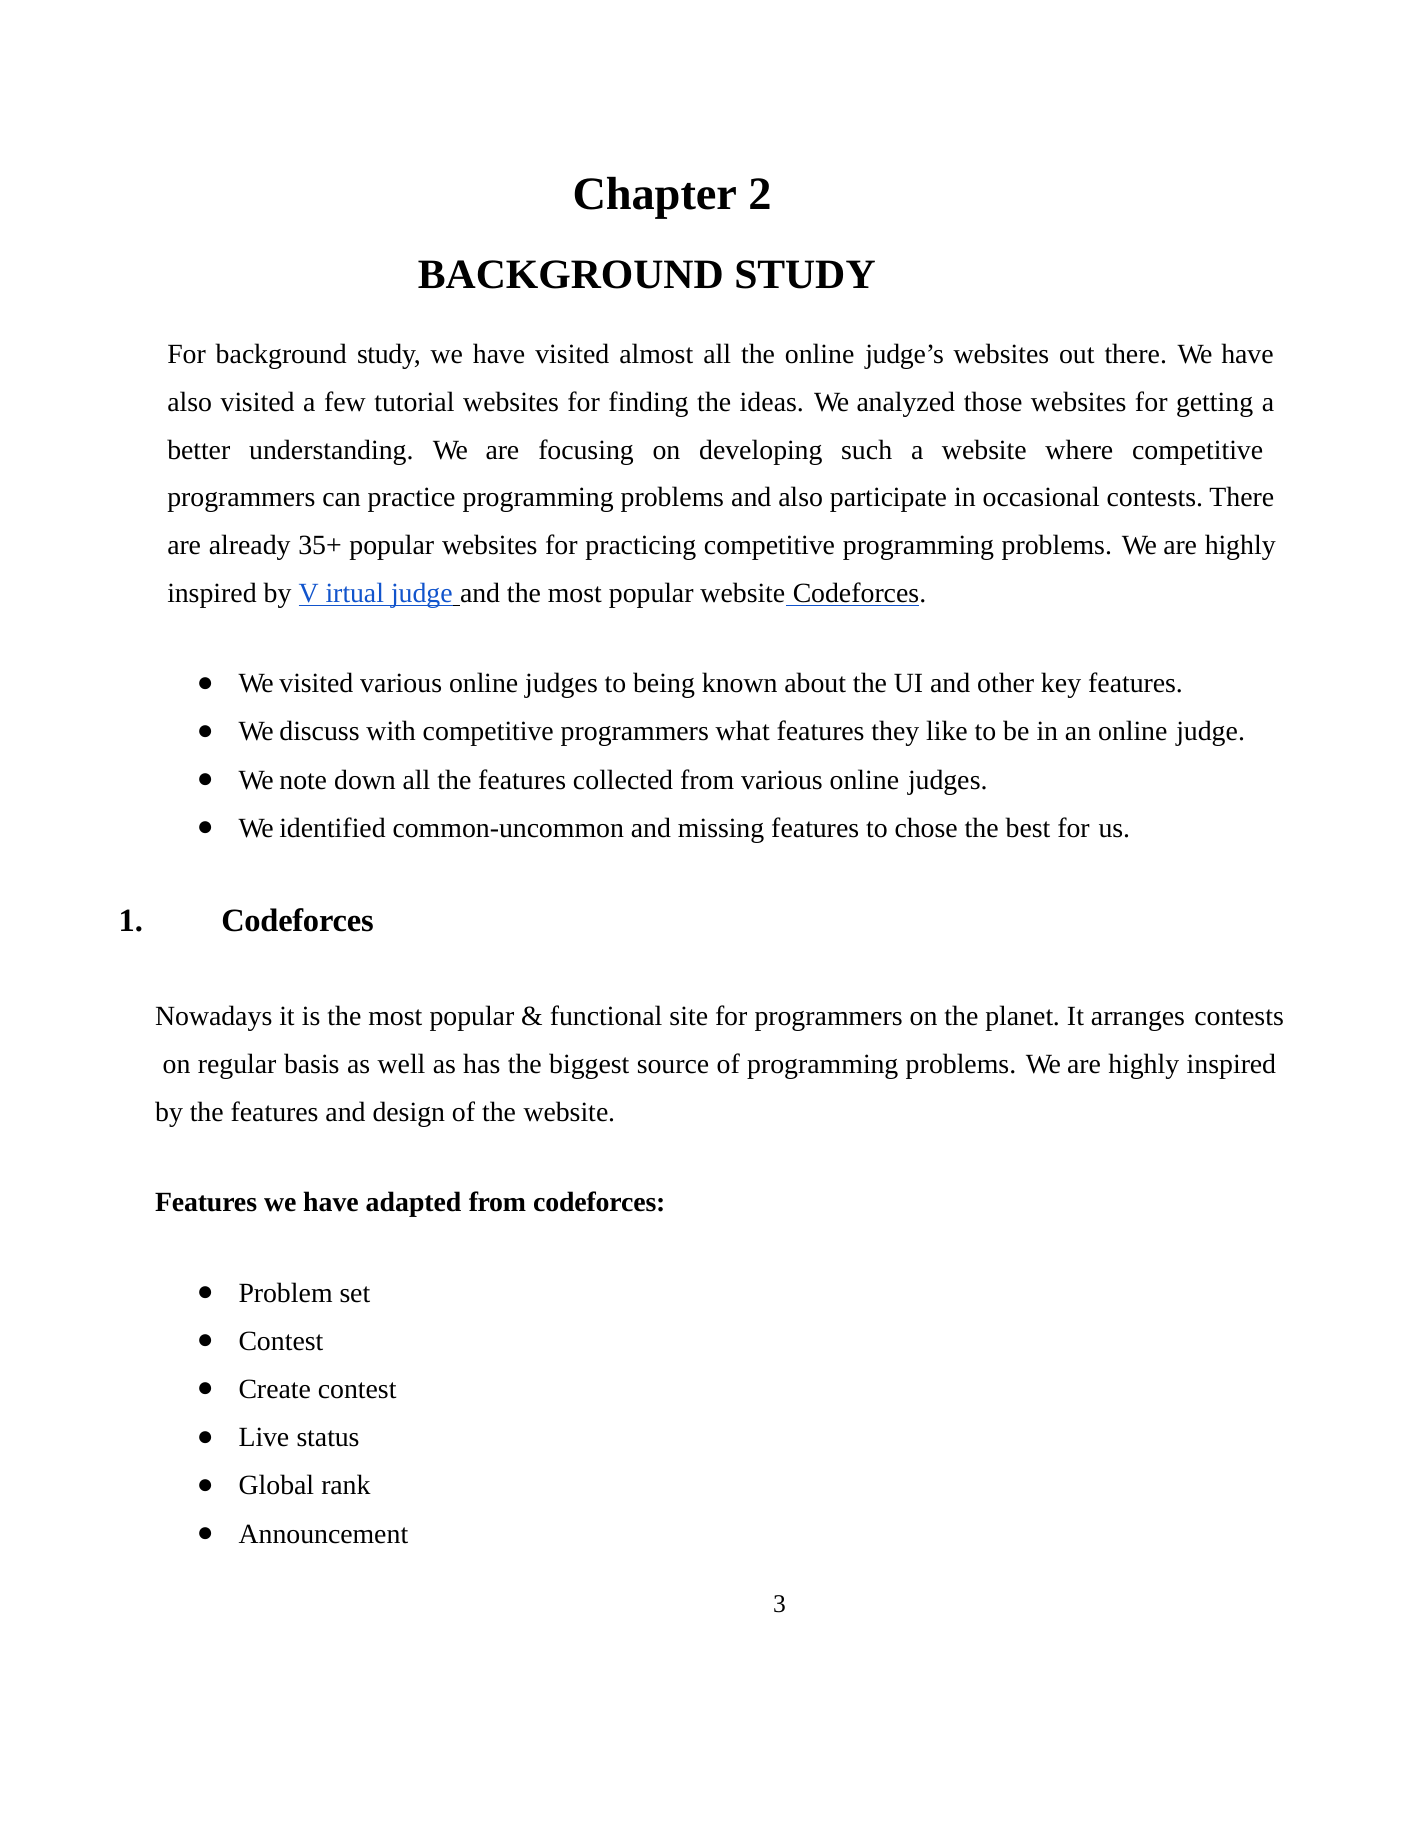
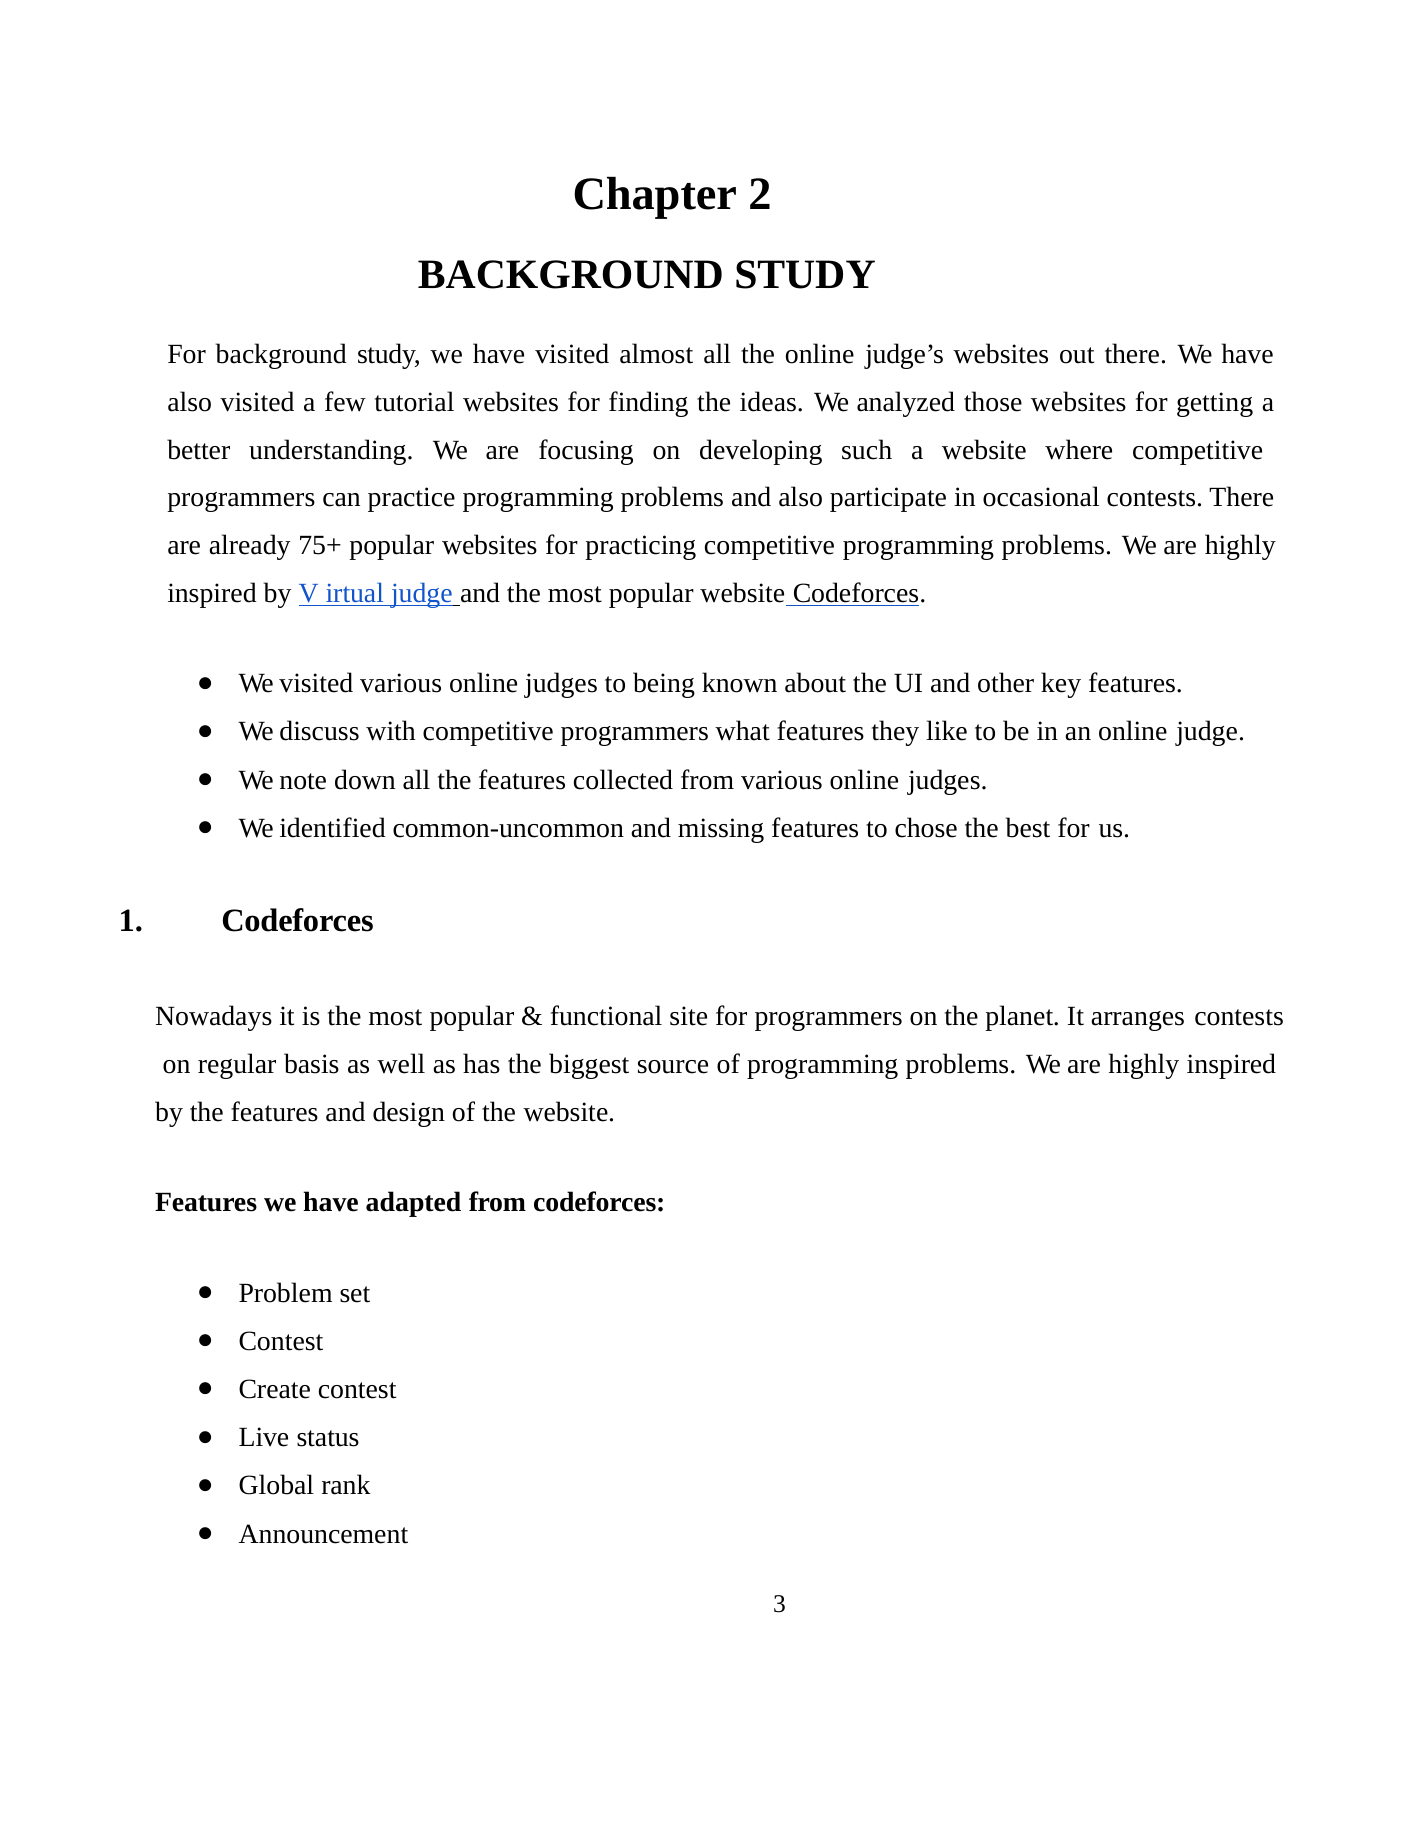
35+: 35+ -> 75+
